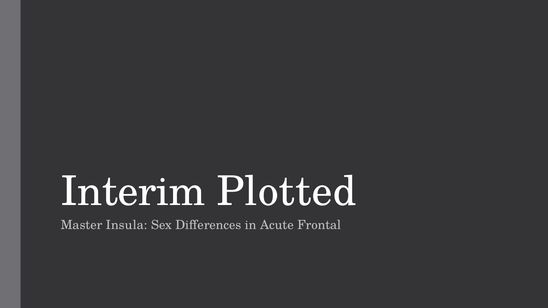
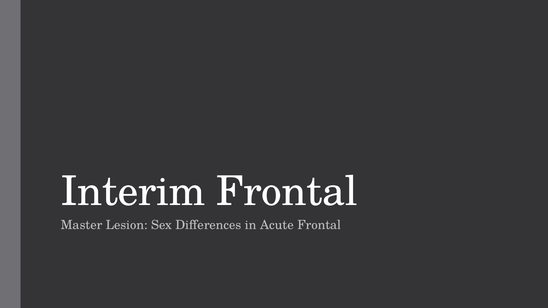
Interim Plotted: Plotted -> Frontal
Insula: Insula -> Lesion
